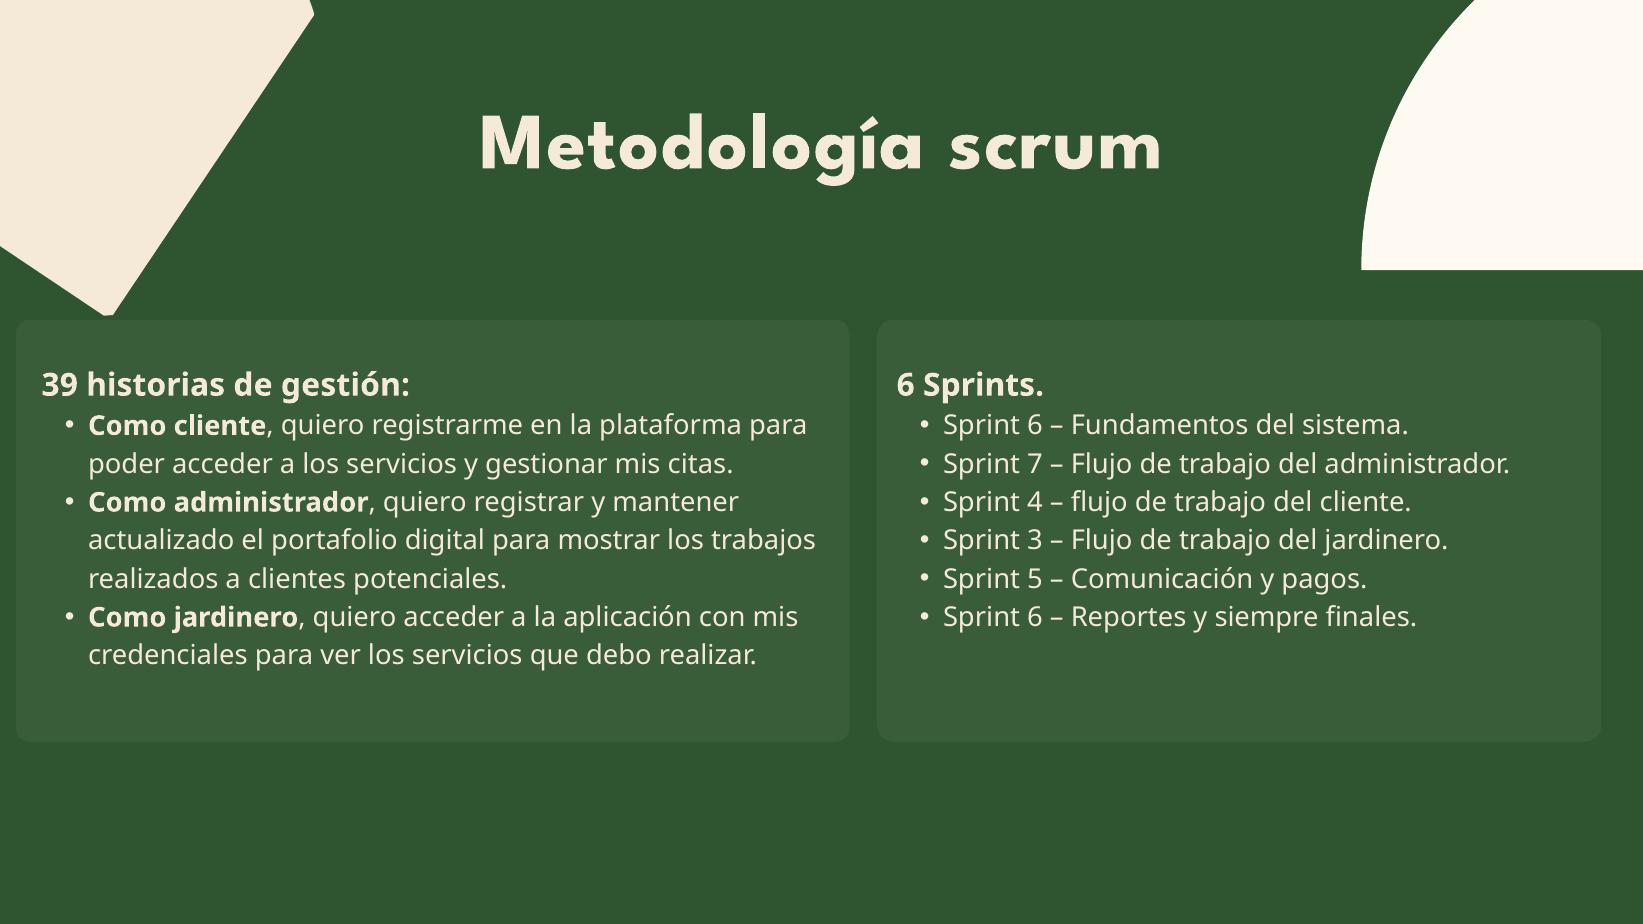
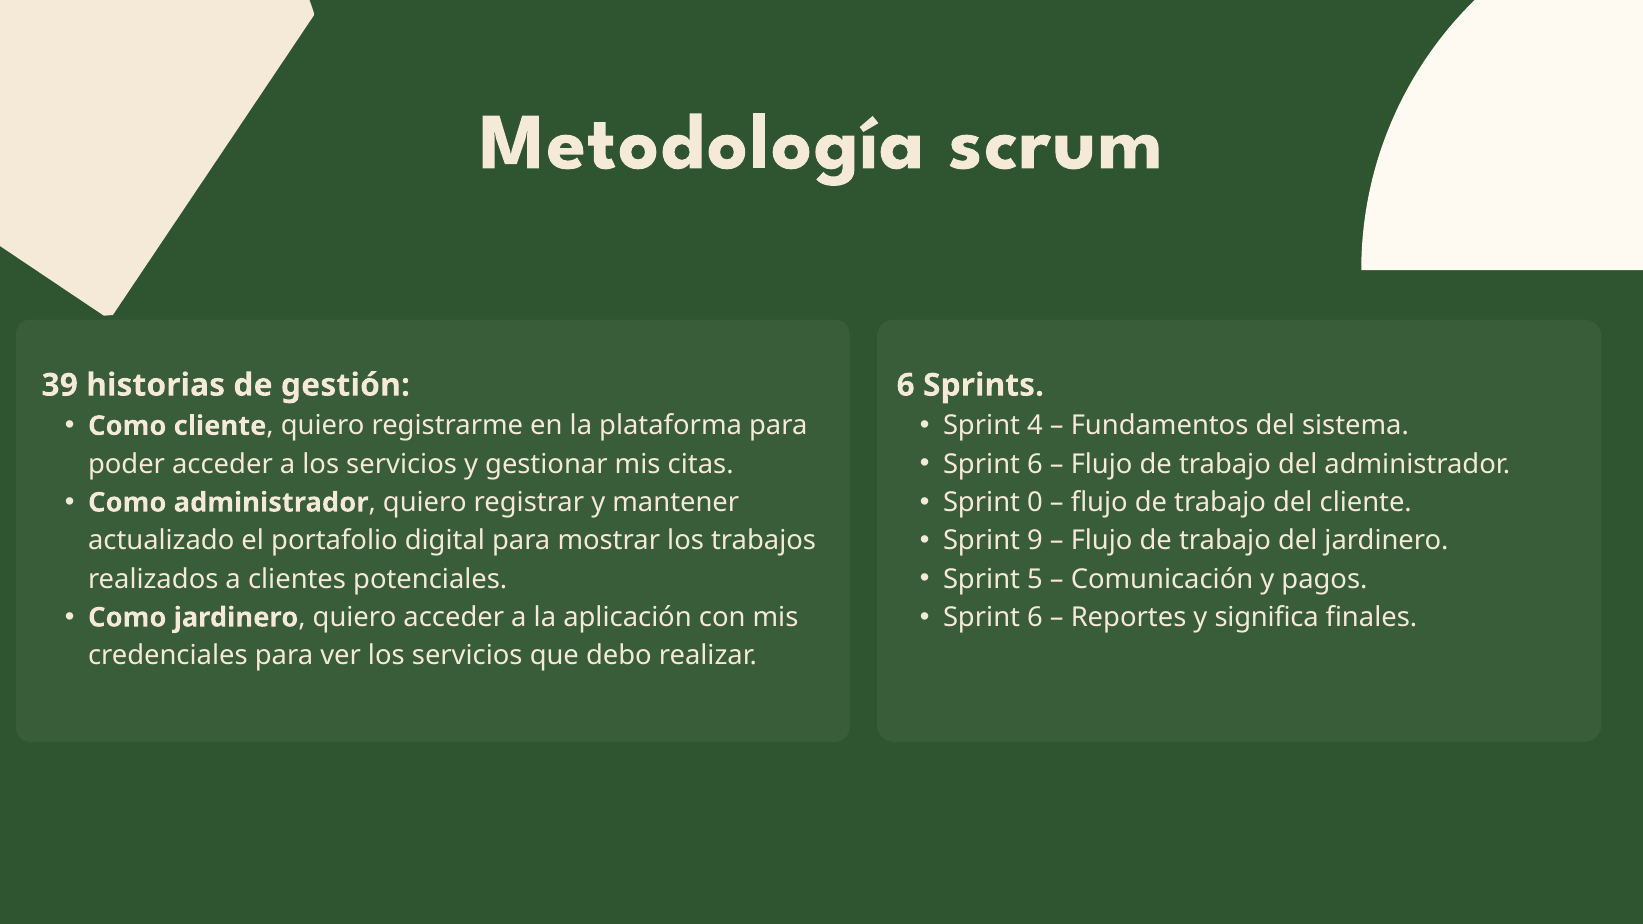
6 at (1035, 426): 6 -> 4
7 at (1035, 464): 7 -> 6
4: 4 -> 0
3: 3 -> 9
siempre: siempre -> significa
